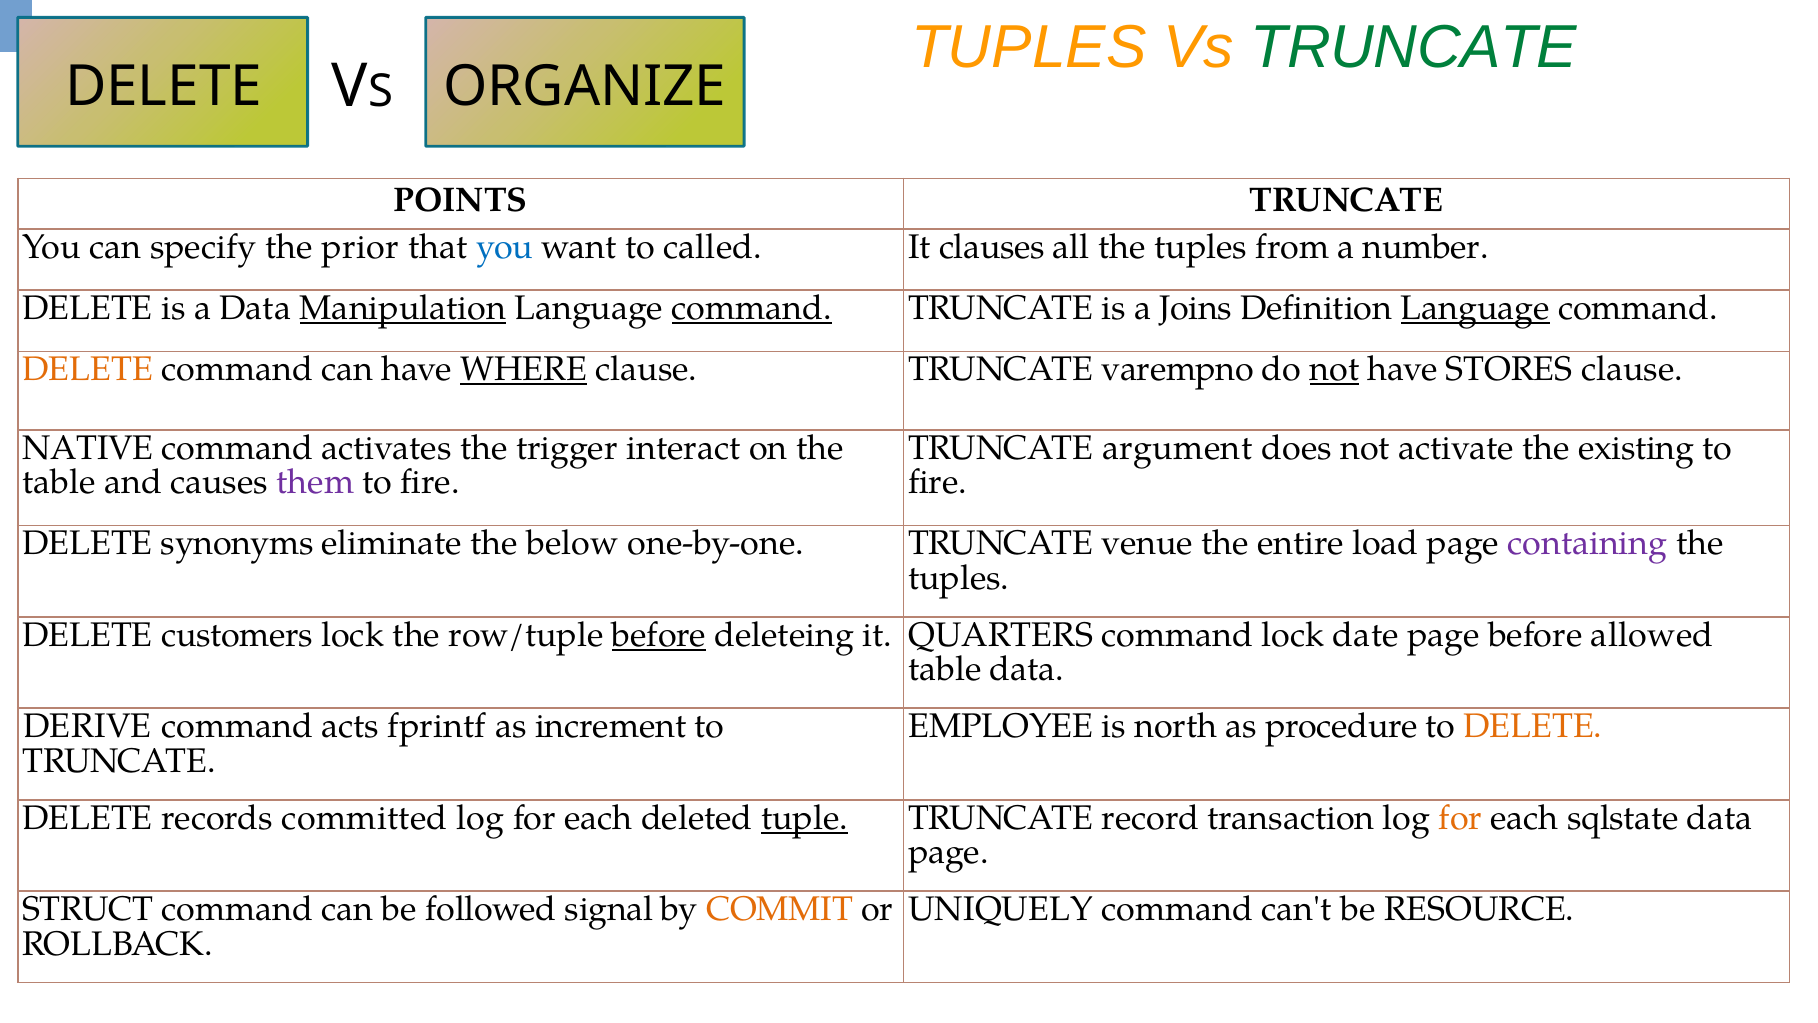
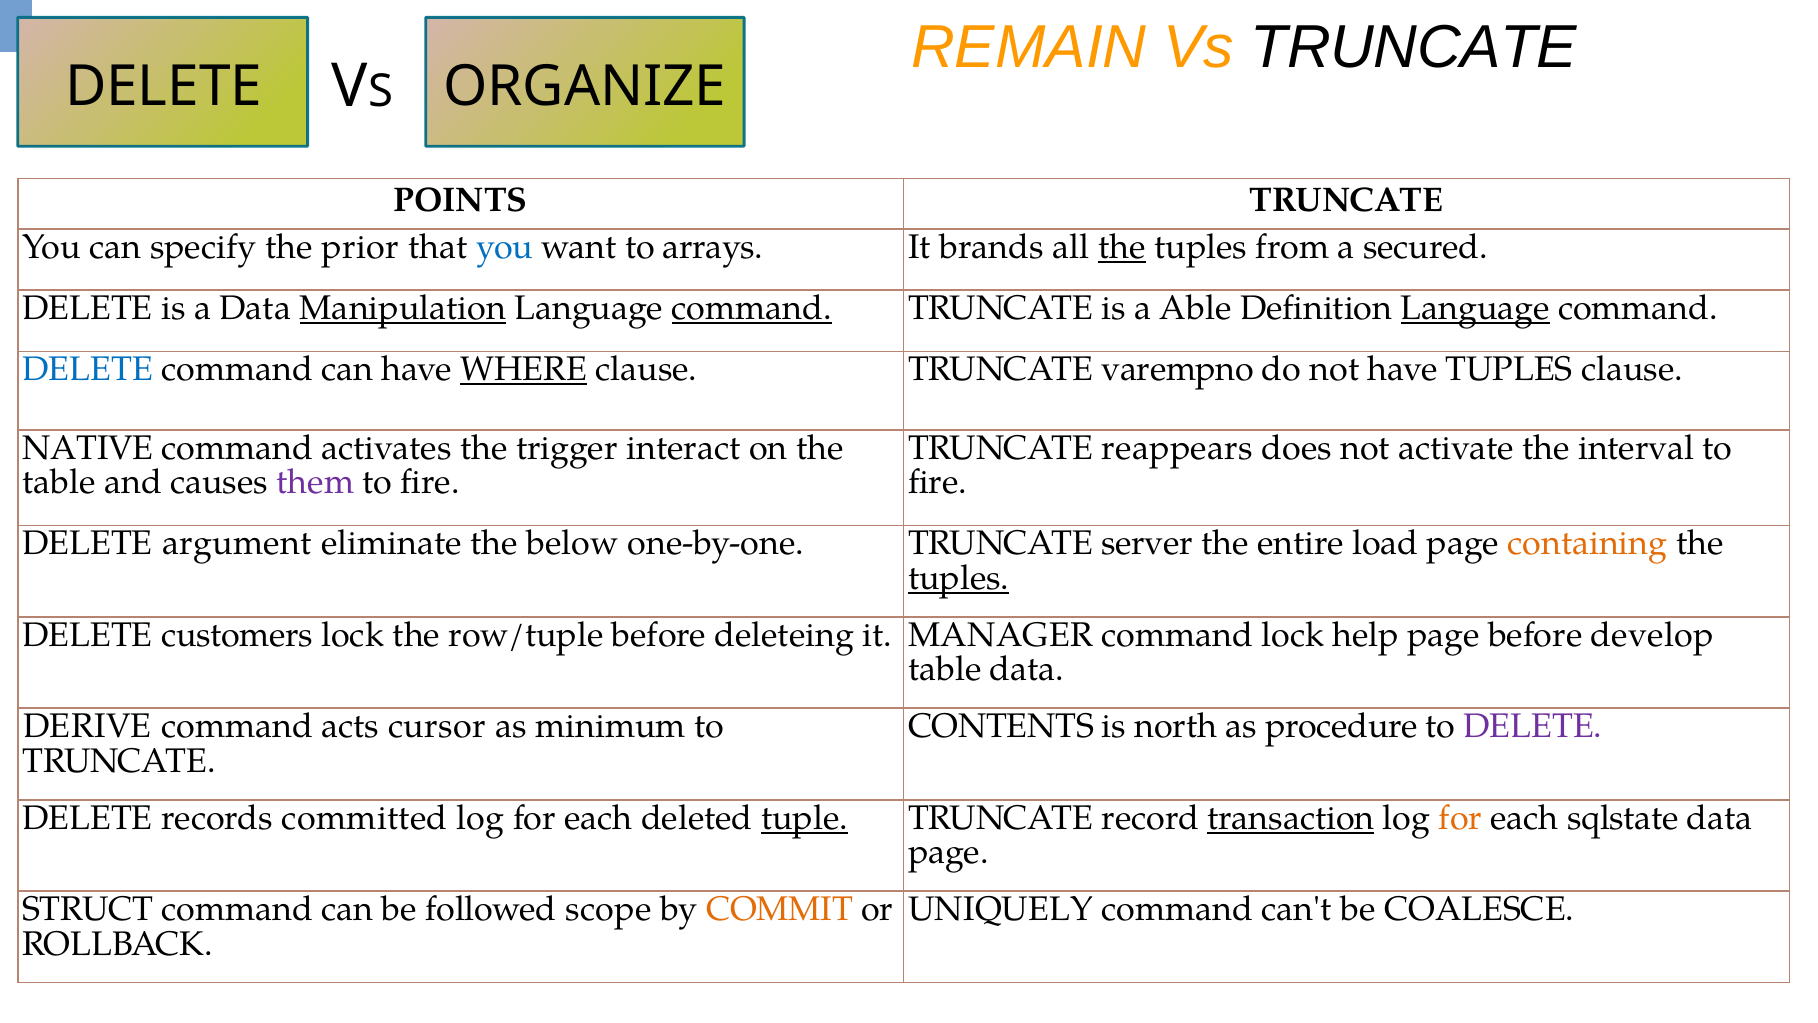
TUPLES at (1029, 47): TUPLES -> REMAIN
TRUNCATE at (1414, 47) colour: green -> black
called: called -> arrays
clauses: clauses -> brands
the at (1122, 247) underline: none -> present
number: number -> secured
Joins: Joins -> Able
DELETE at (88, 370) colour: orange -> blue
not at (1334, 370) underline: present -> none
have STORES: STORES -> TUPLES
argument: argument -> reappears
existing: existing -> interval
synonyms: synonyms -> argument
venue: venue -> server
containing colour: purple -> orange
tuples at (959, 578) underline: none -> present
before at (659, 635) underline: present -> none
QUARTERS: QUARTERS -> MANAGER
date: date -> help
allowed: allowed -> develop
fprintf: fprintf -> cursor
increment: increment -> minimum
EMPLOYEE: EMPLOYEE -> CONTENTS
DELETE at (1533, 726) colour: orange -> purple
transaction underline: none -> present
signal: signal -> scope
RESOURCE: RESOURCE -> COALESCE
